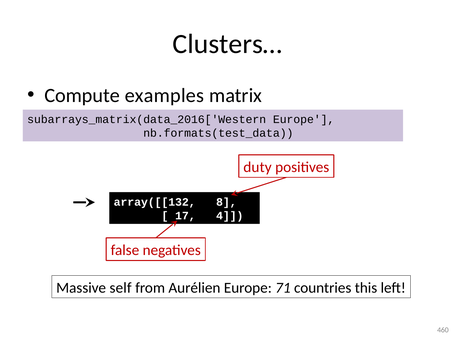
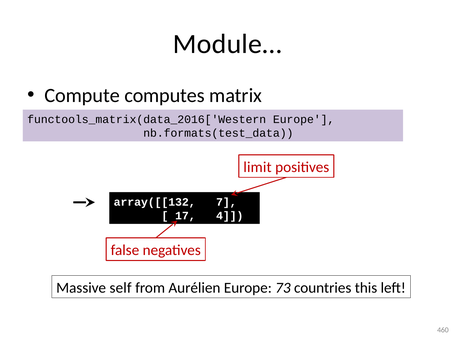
Clusters…: Clusters… -> Module…
examples: examples -> computes
subarrays_matrix(data_2016['Western: subarrays_matrix(data_2016['Western -> functools_matrix(data_2016['Western
duty: duty -> limit
8: 8 -> 7
71: 71 -> 73
